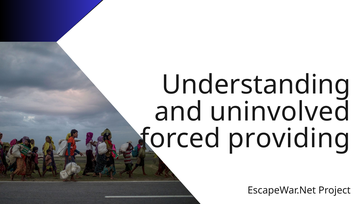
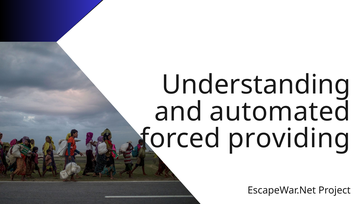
uninvolved: uninvolved -> automated
